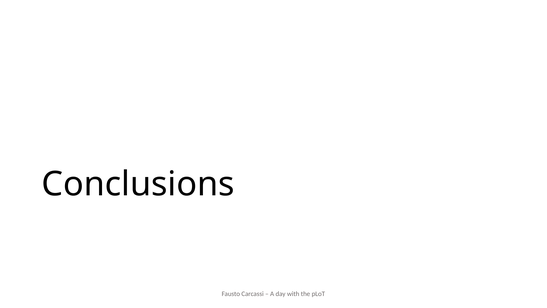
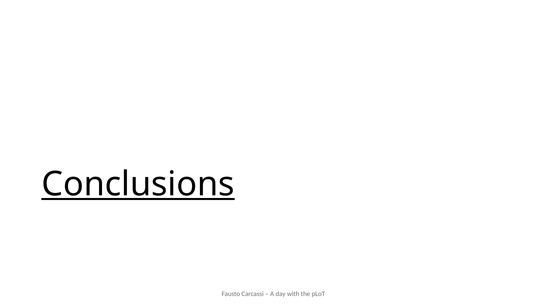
Conclusions underline: none -> present
